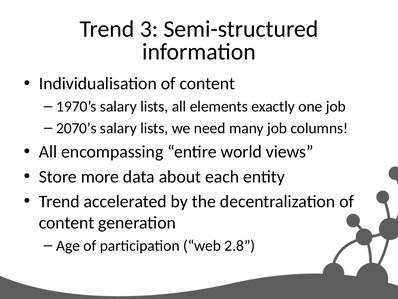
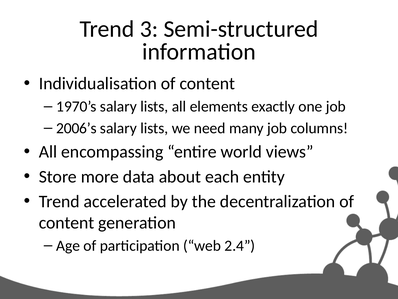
2070’s: 2070’s -> 2006’s
2.8: 2.8 -> 2.4
